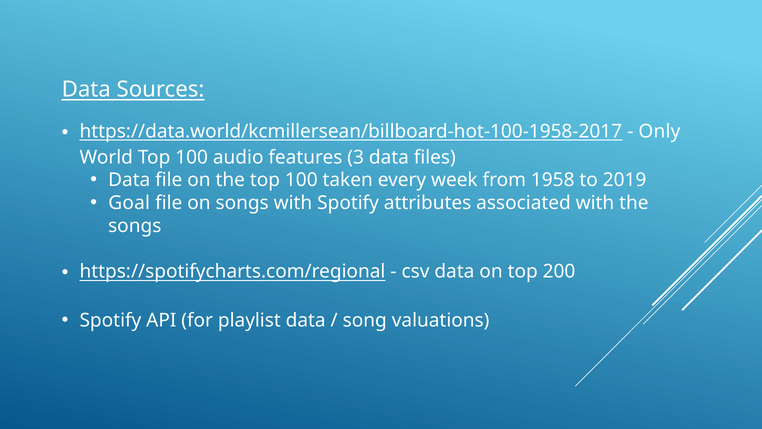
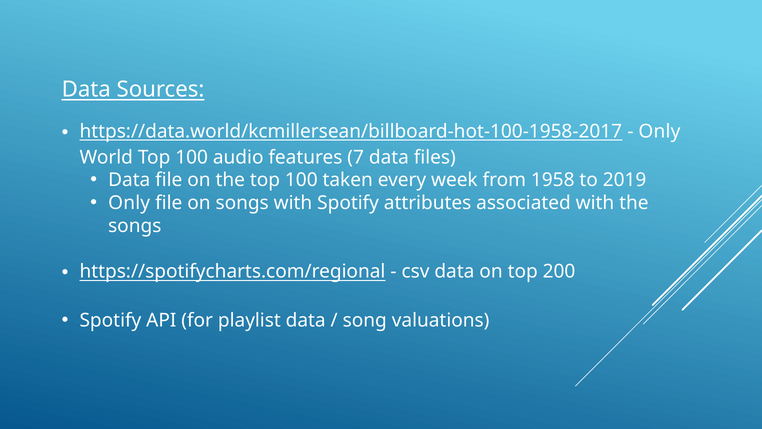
3: 3 -> 7
Goal at (129, 203): Goal -> Only
